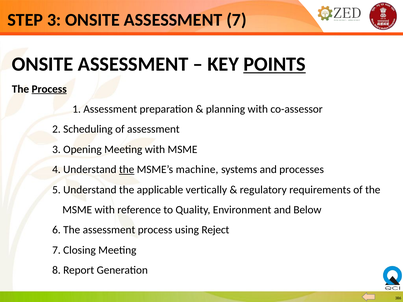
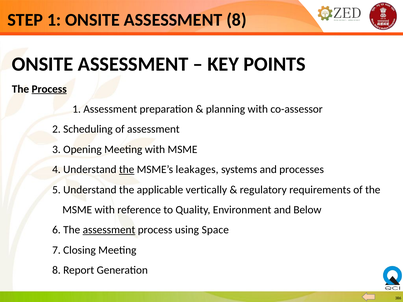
STEP 3: 3 -> 1
ASSESSMENT 7: 7 -> 8
POINTS underline: present -> none
machine: machine -> leakages
assessment at (109, 230) underline: none -> present
Reject: Reject -> Space
